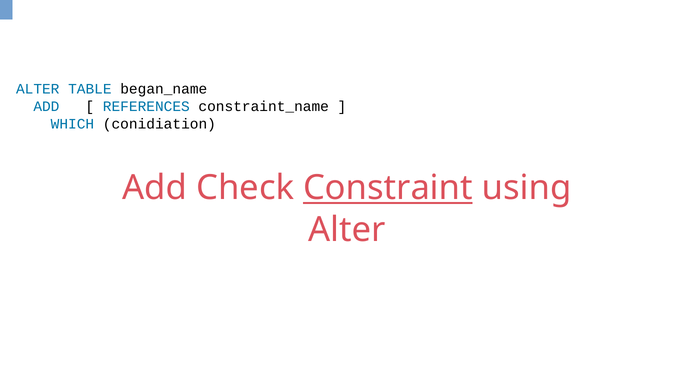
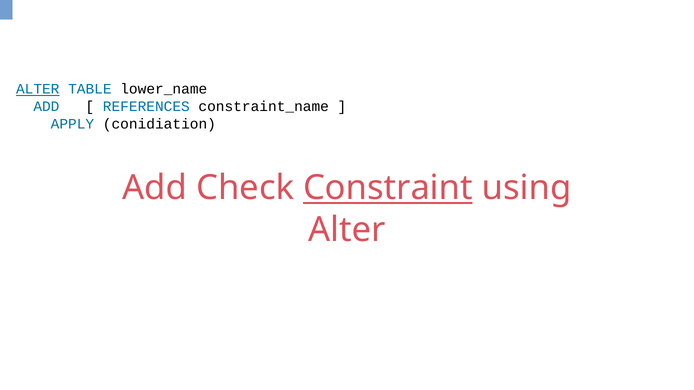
ALTER at (38, 89) underline: none -> present
began_name: began_name -> lower_name
WHICH: WHICH -> APPLY
